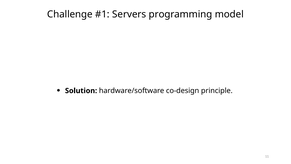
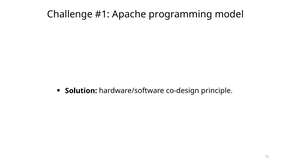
Servers: Servers -> Apache
